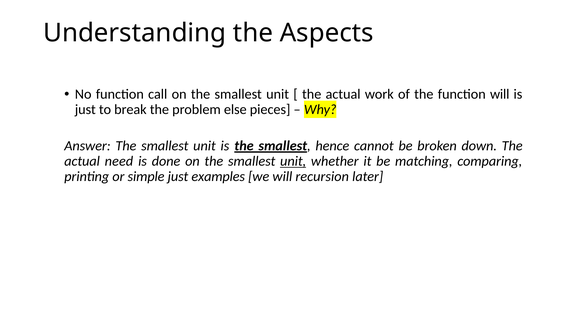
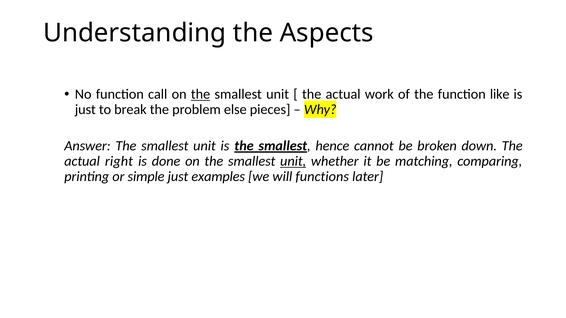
the at (201, 94) underline: none -> present
function will: will -> like
need: need -> right
recursion: recursion -> functions
